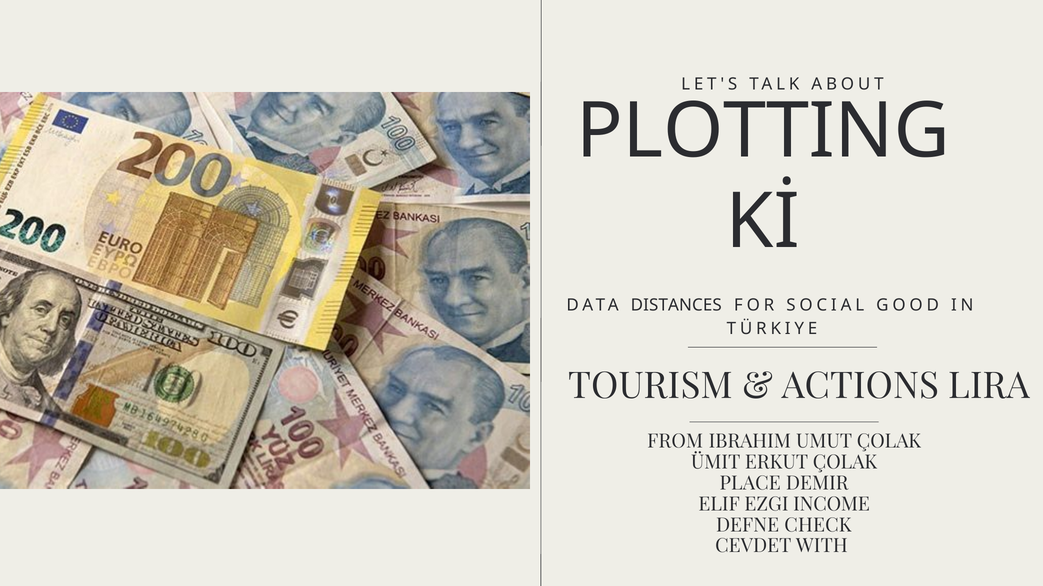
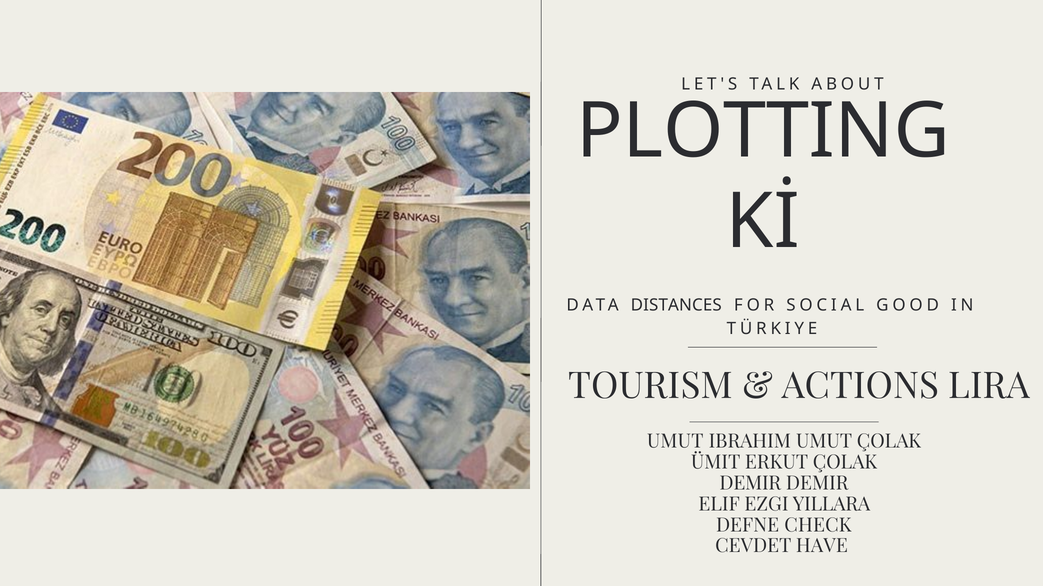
FROM at (675, 442): FROM -> UMUT
PLACE at (750, 484): PLACE -> DEMIR
INCOME: INCOME -> YILLARA
WITH: WITH -> HAVE
